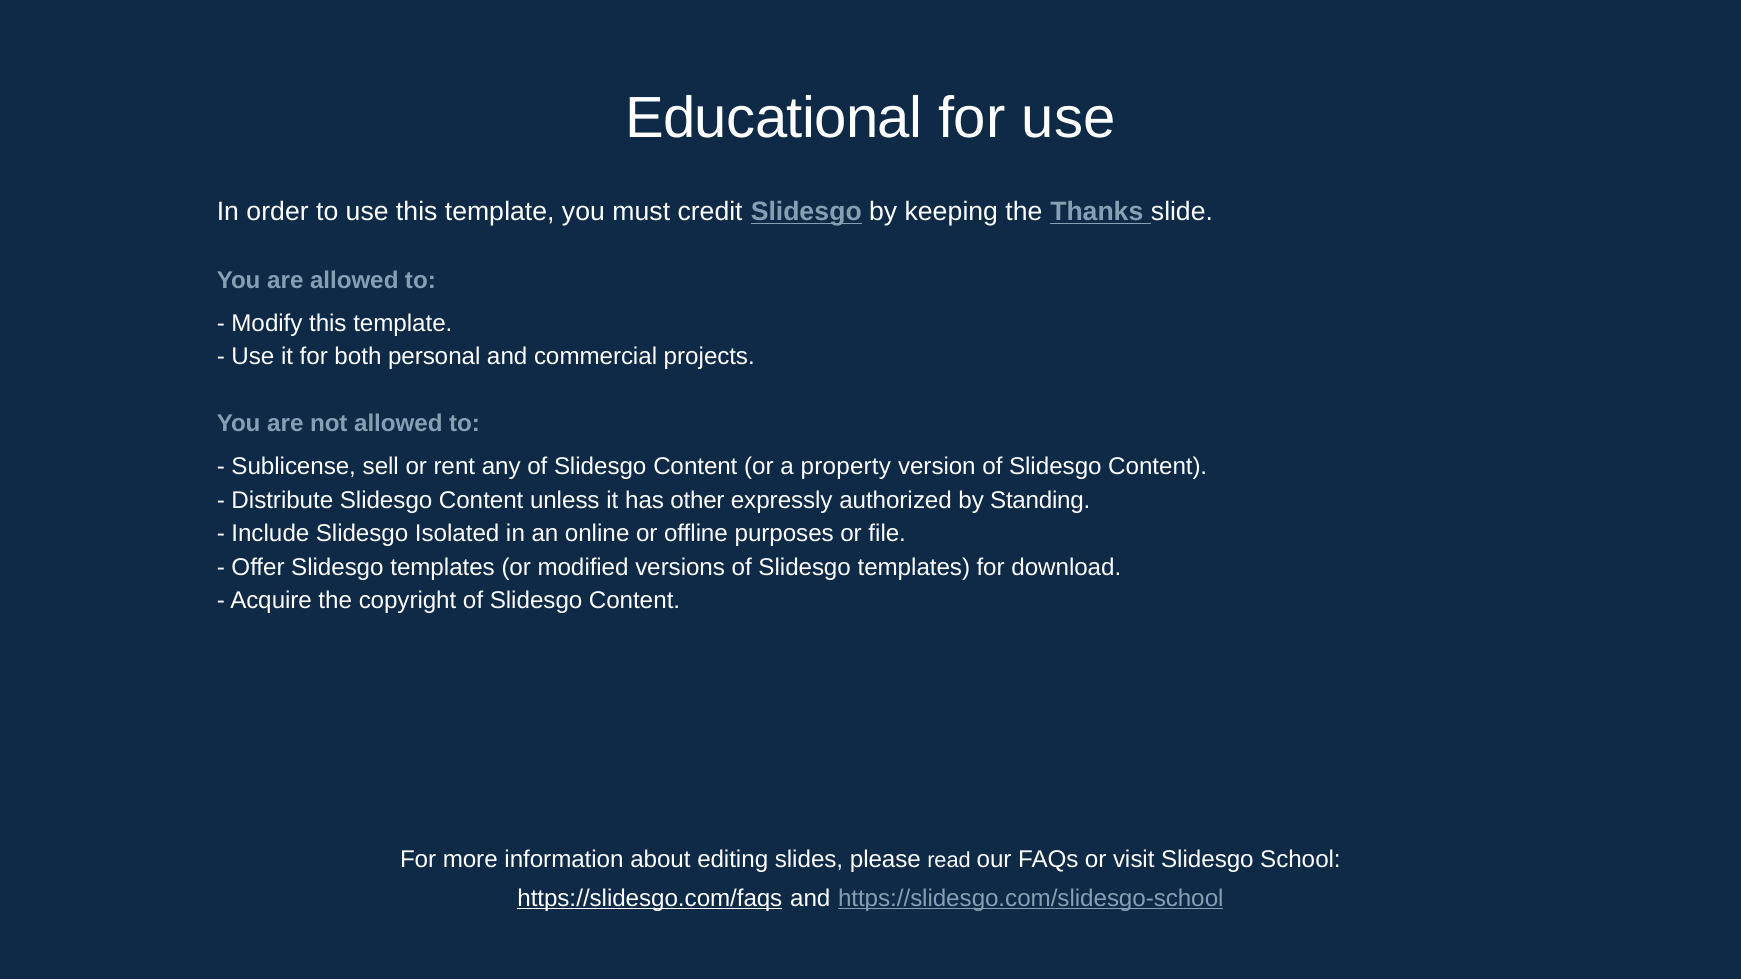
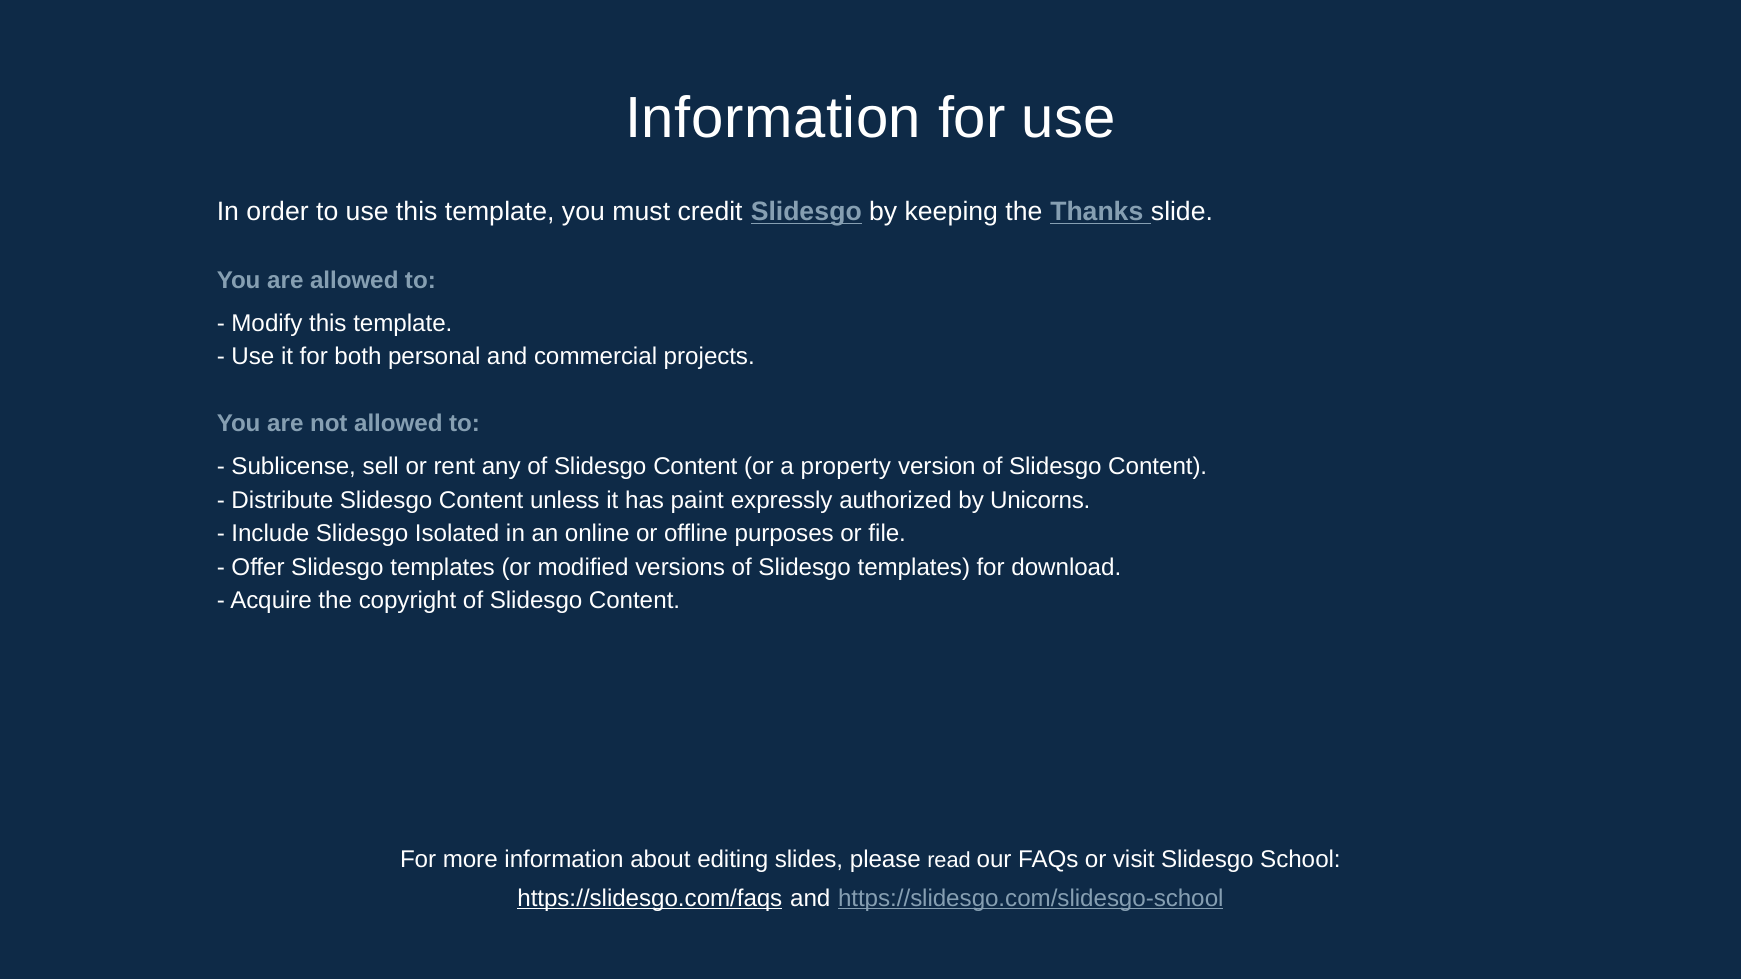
Educational at (774, 118): Educational -> Information
other: other -> paint
Standing: Standing -> Unicorns
